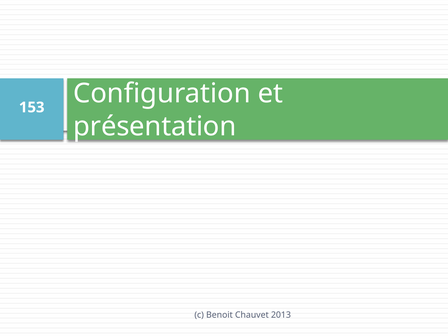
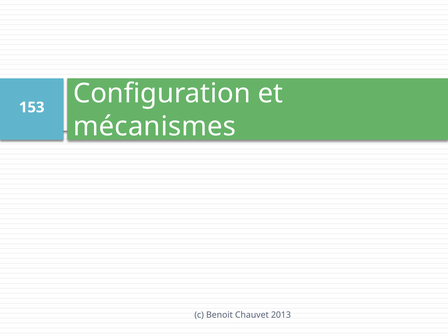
présentation: présentation -> mécanismes
